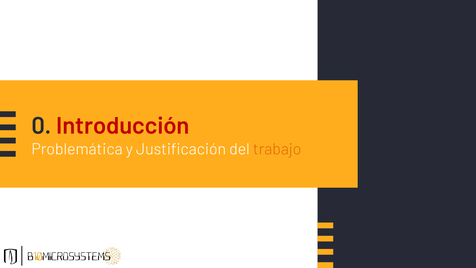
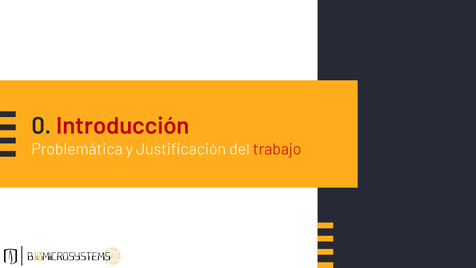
trabajo colour: orange -> red
